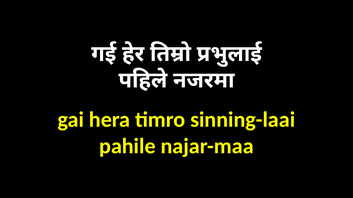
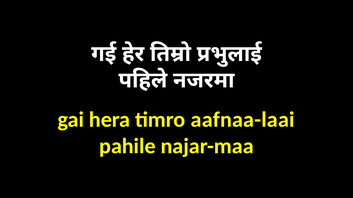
sinning-laai: sinning-laai -> aafnaa-laai
